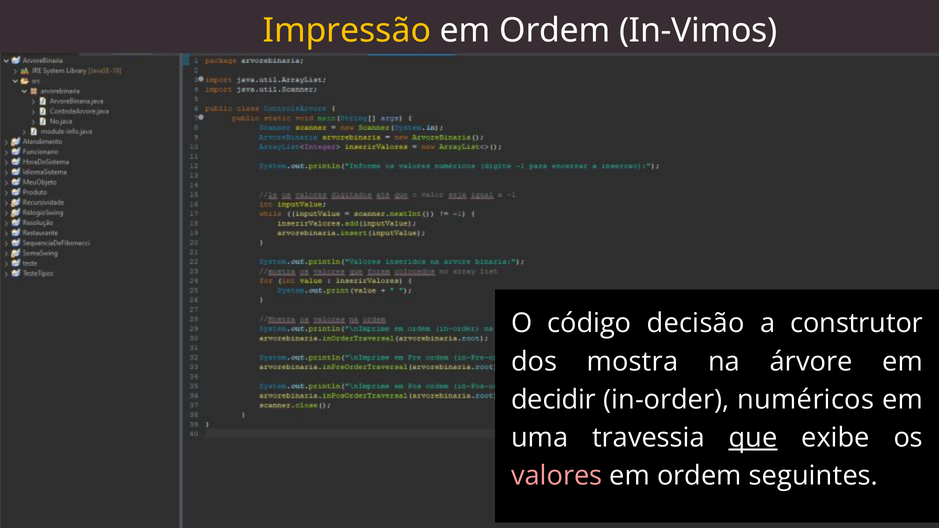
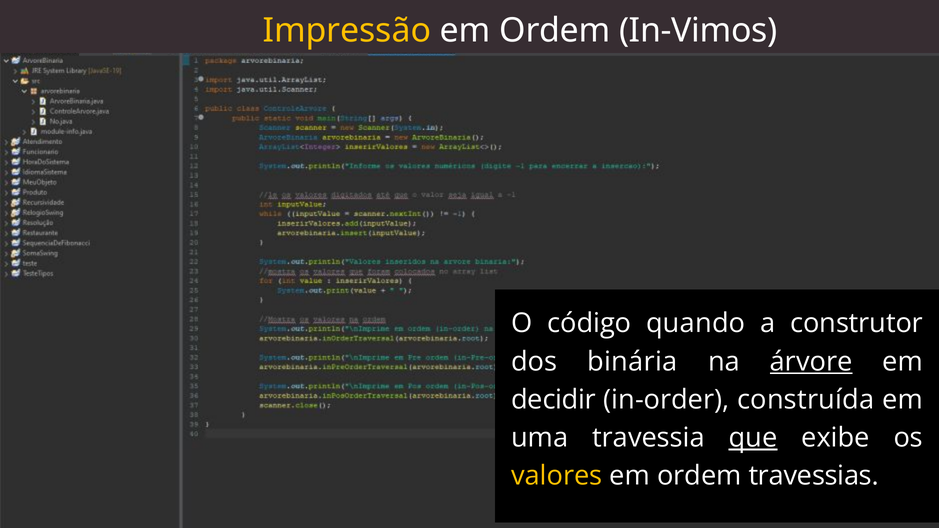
decisão: decisão -> quando
mostra: mostra -> binária
árvore underline: none -> present
numéricos: numéricos -> construída
valores colour: pink -> yellow
seguintes: seguintes -> travessias
